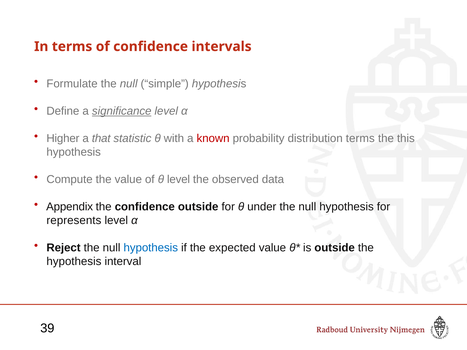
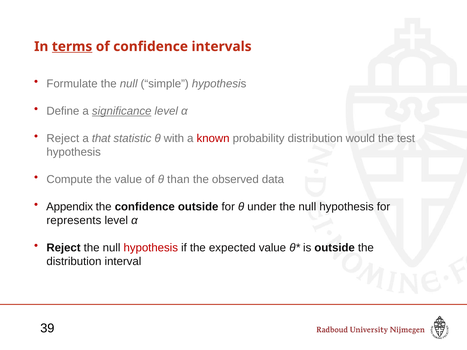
terms at (72, 47) underline: none -> present
Higher at (63, 139): Higher -> Reject
distribution terms: terms -> would
this: this -> test
θ level: level -> than
hypothesis at (151, 248) colour: blue -> red
hypothesis at (74, 262): hypothesis -> distribution
